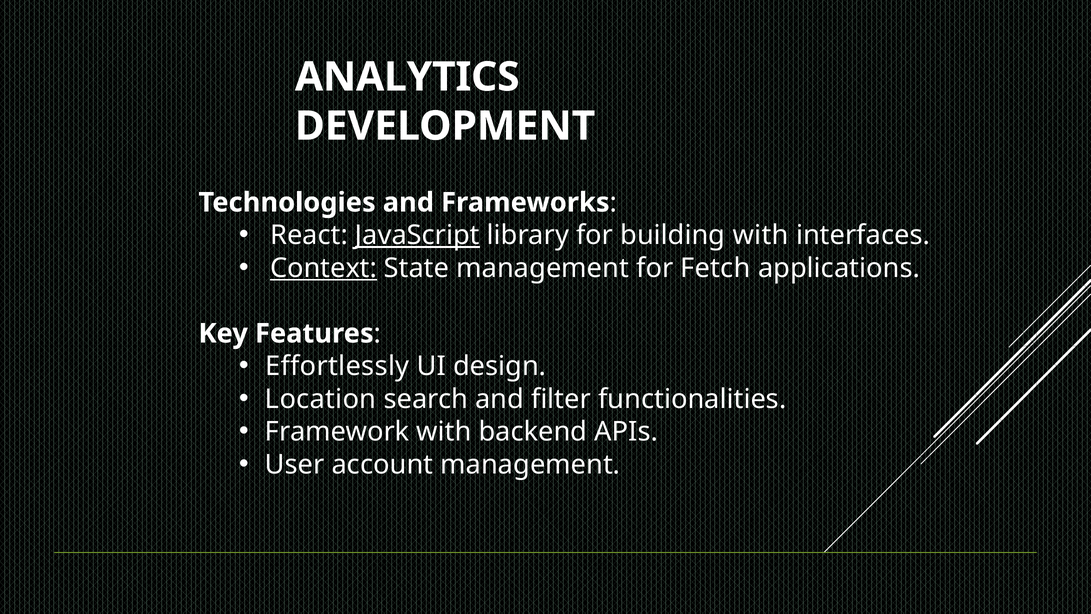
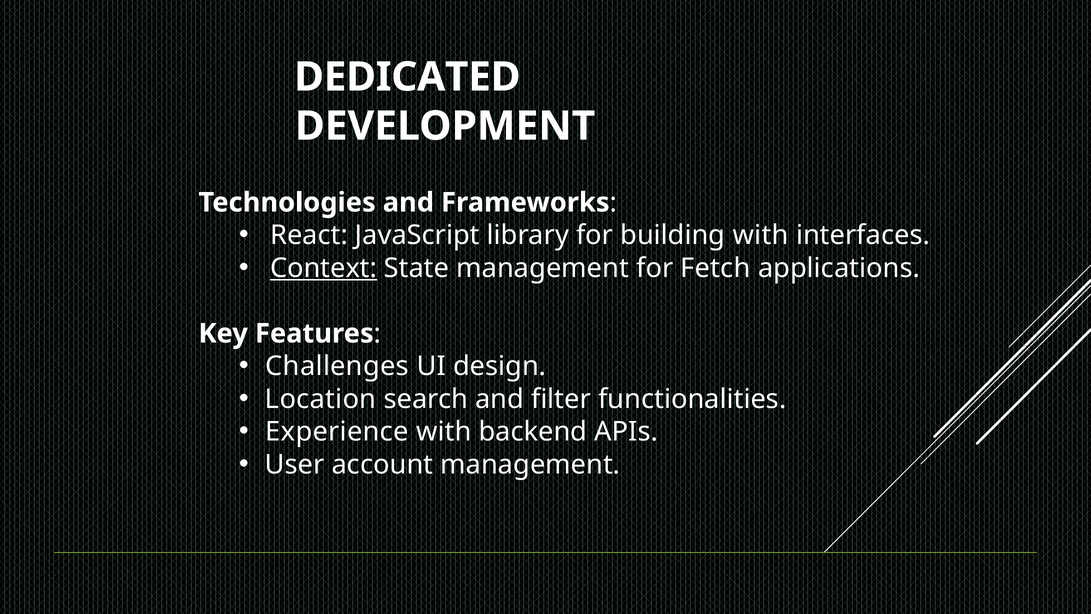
ANALYTICS: ANALYTICS -> DEDICATED
JavaScript underline: present -> none
Effortlessly: Effortlessly -> Challenges
Framework: Framework -> Experience
